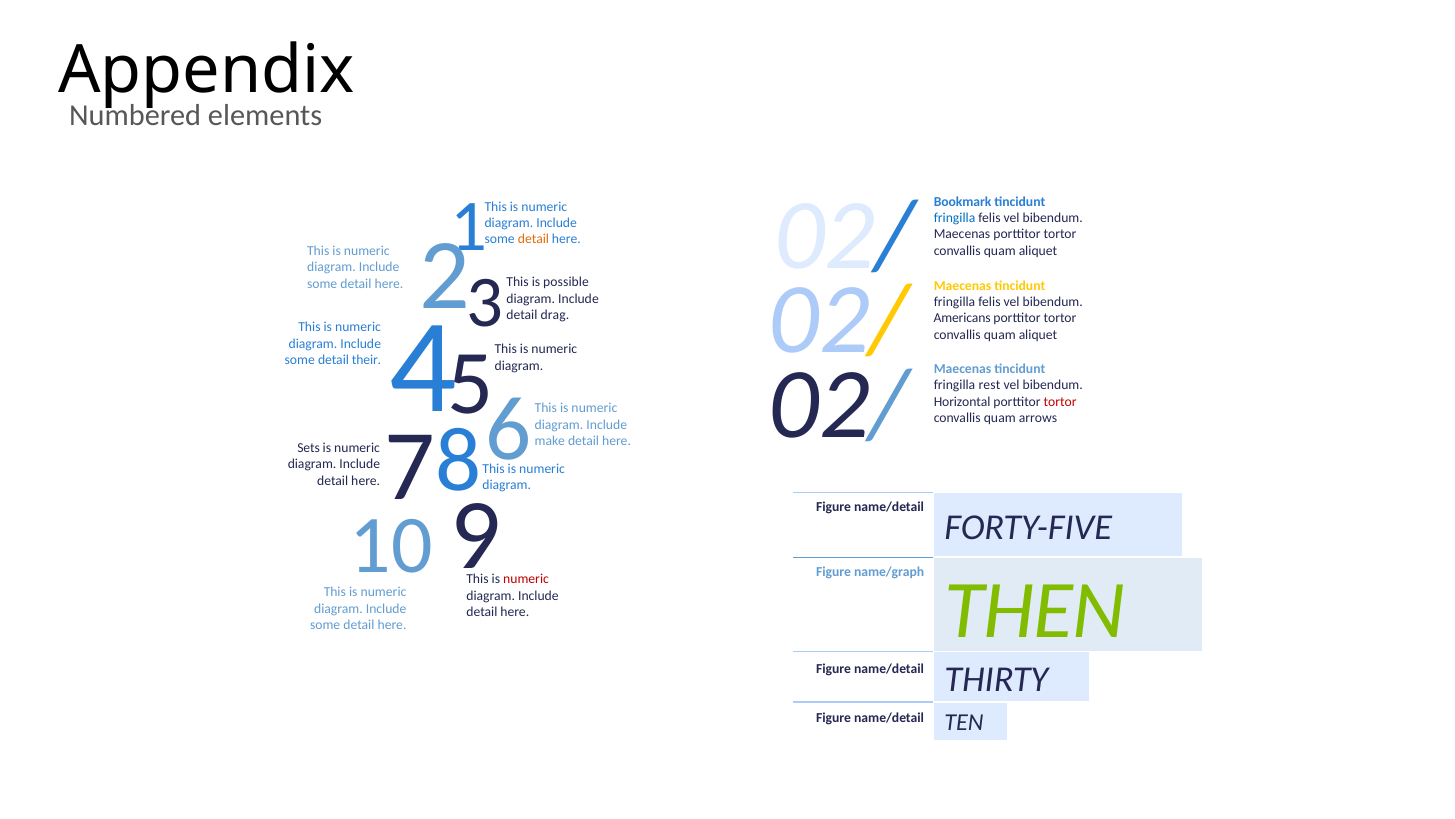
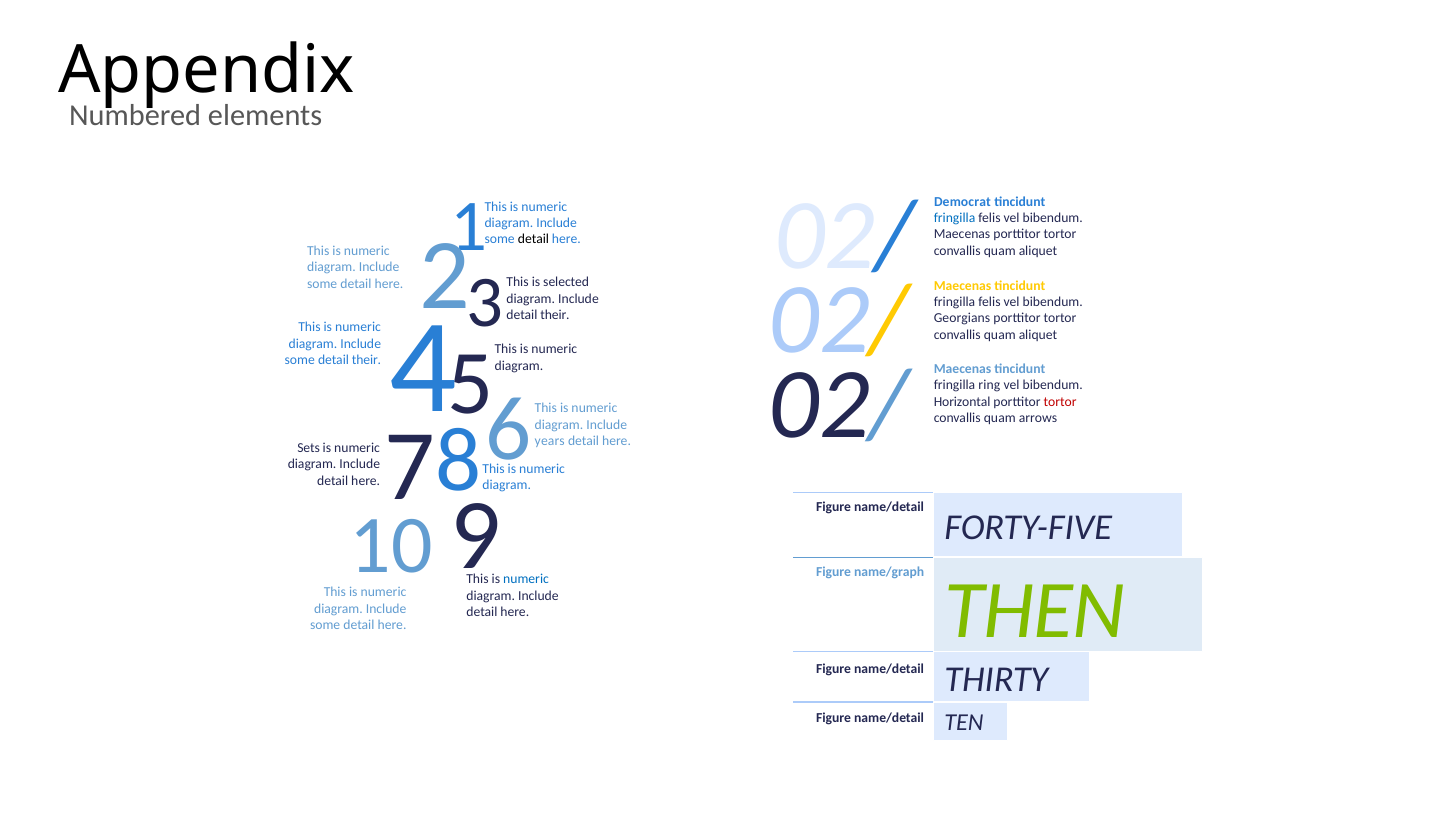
Bookmark: Bookmark -> Democrat
detail at (533, 239) colour: orange -> black
possible: possible -> selected
drag at (555, 315): drag -> their
Americans: Americans -> Georgians
rest: rest -> ring
make: make -> years
numeric at (526, 579) colour: red -> blue
